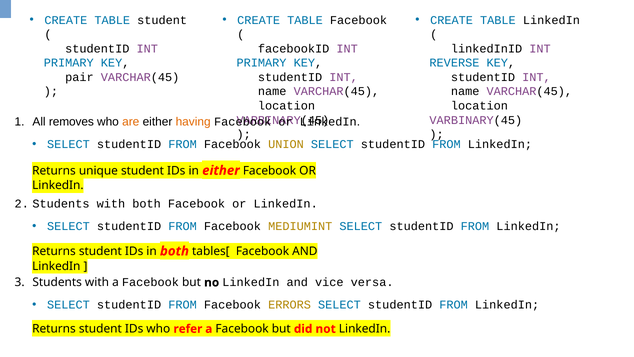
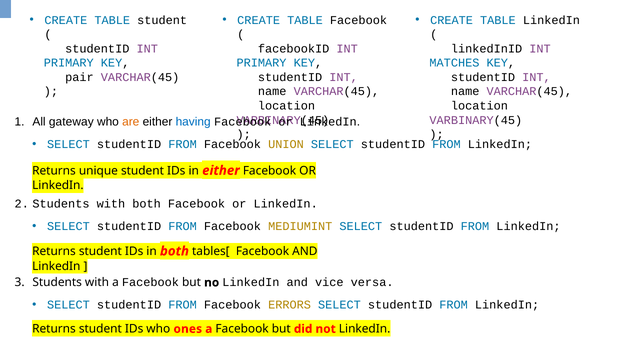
REVERSE: REVERSE -> MATCHES
removes: removes -> gateway
having colour: orange -> blue
refer: refer -> ones
